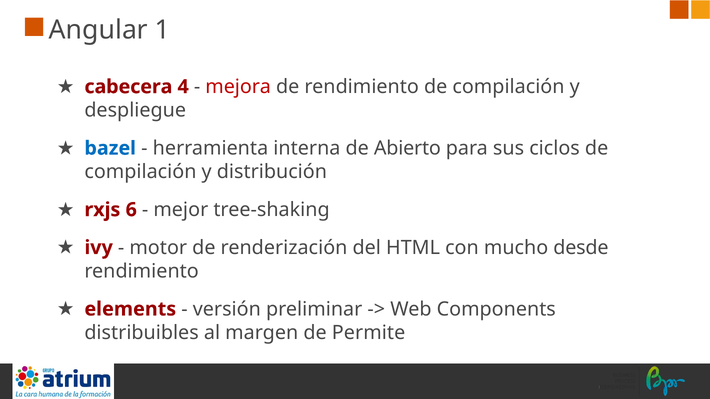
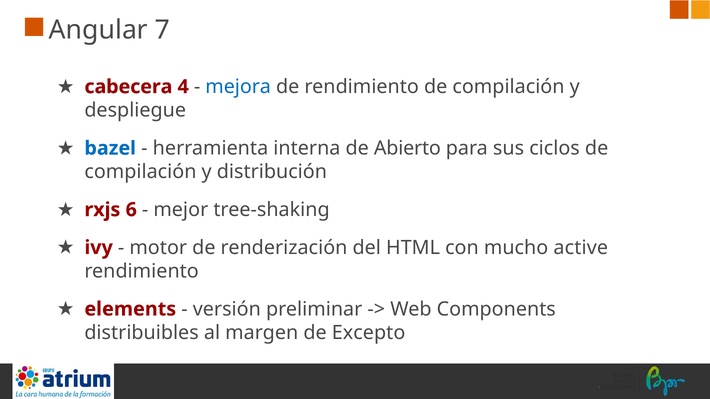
1: 1 -> 7
mejora colour: red -> blue
desde: desde -> active
Permite: Permite -> Excepto
